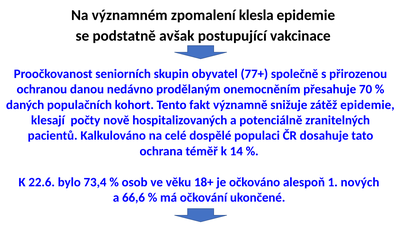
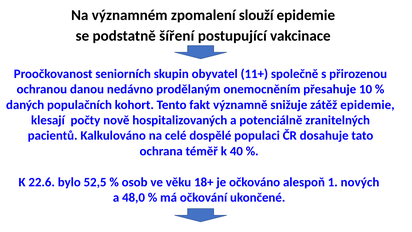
klesla: klesla -> slouží
avšak: avšak -> šíření
77+: 77+ -> 11+
70: 70 -> 10
14: 14 -> 40
73,4: 73,4 -> 52,5
66,6: 66,6 -> 48,0
